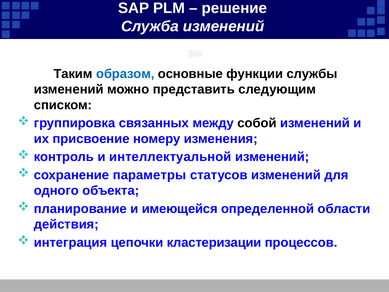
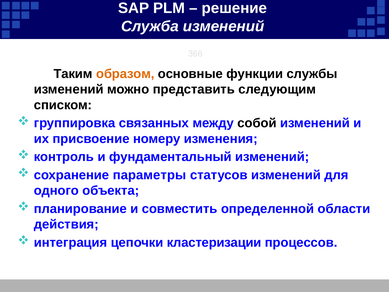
образом colour: blue -> orange
интеллектуальной: интеллектуальной -> фундаментальный
имеющейся: имеющейся -> совместить
